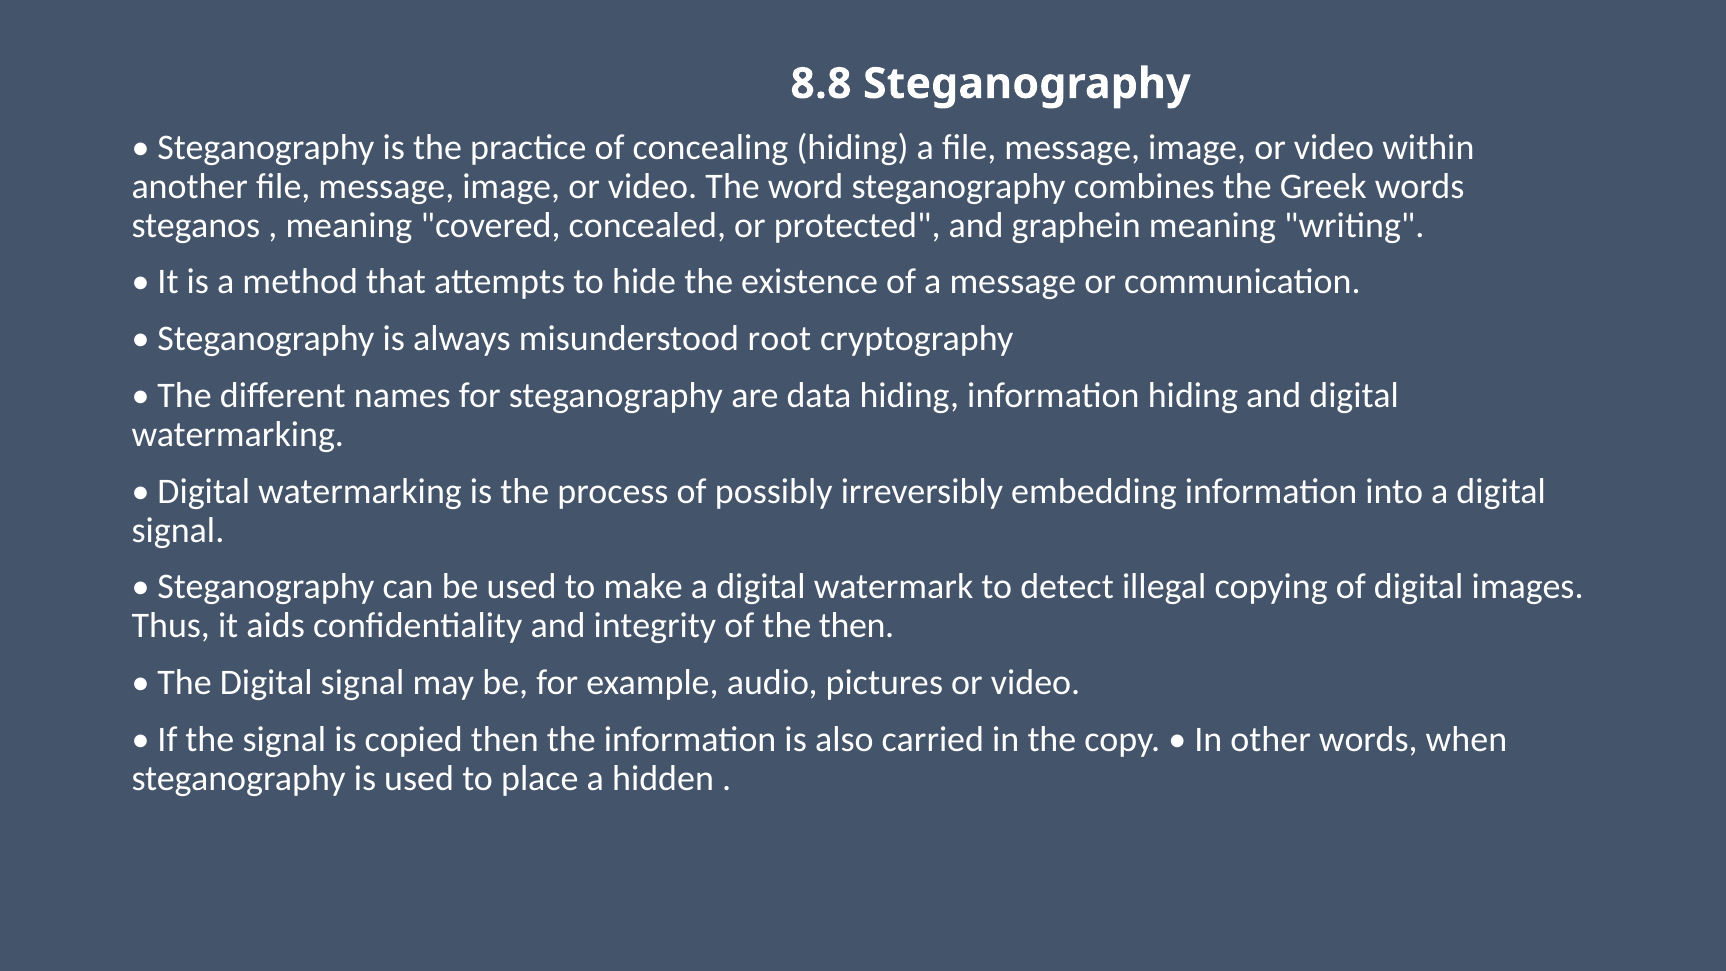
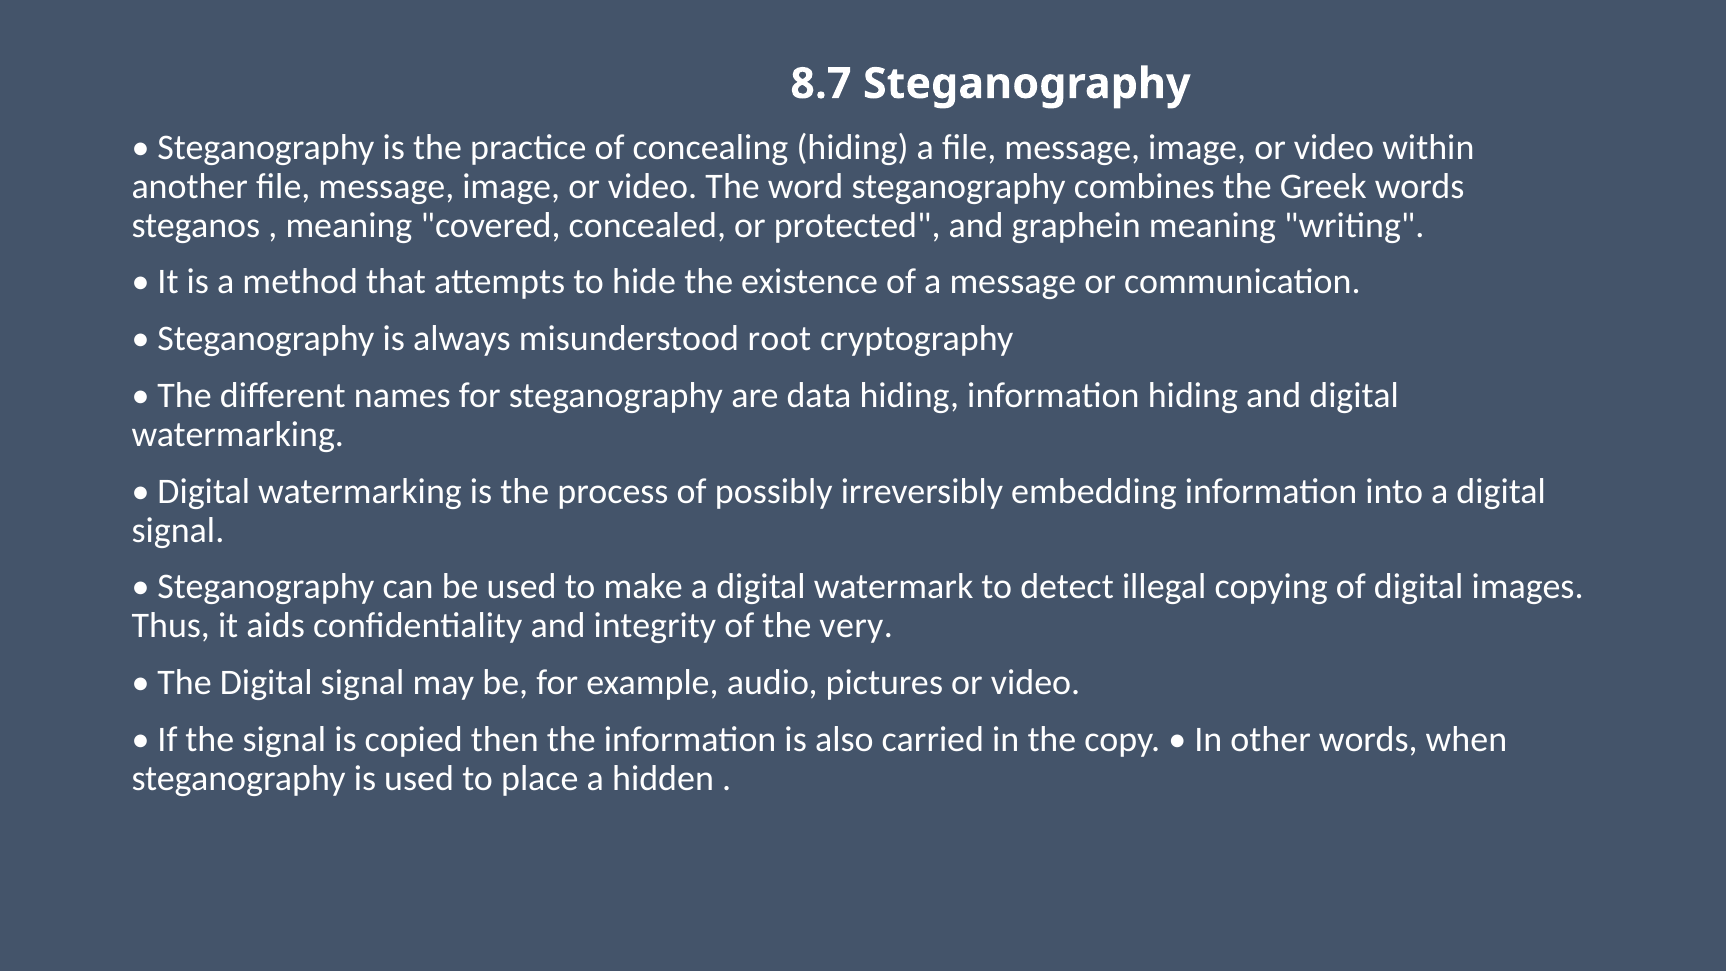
8.8: 8.8 -> 8.7
the then: then -> very
